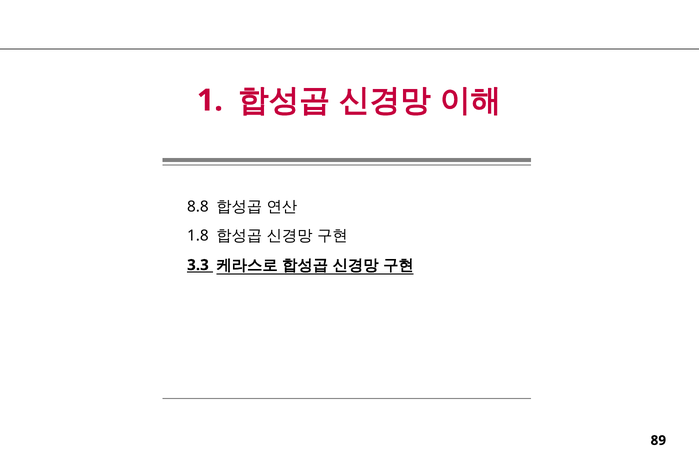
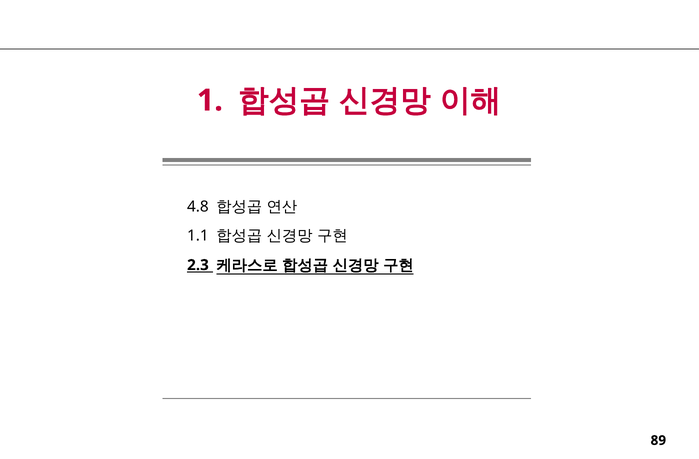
8.8: 8.8 -> 4.8
1.8: 1.8 -> 1.1
3.3: 3.3 -> 2.3
